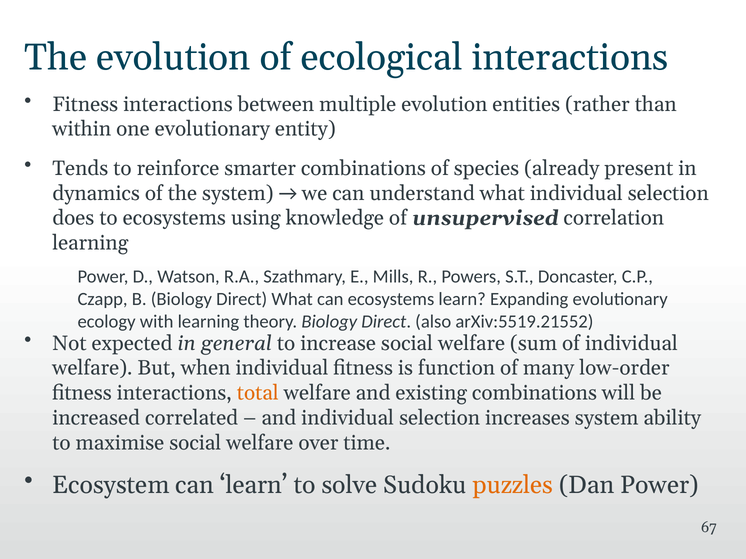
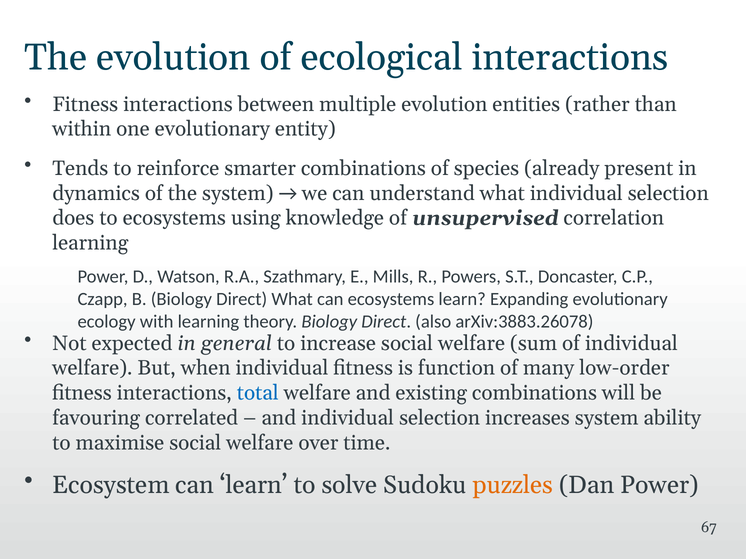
arXiv:5519.21552: arXiv:5519.21552 -> arXiv:3883.26078
total colour: orange -> blue
increased: increased -> favouring
